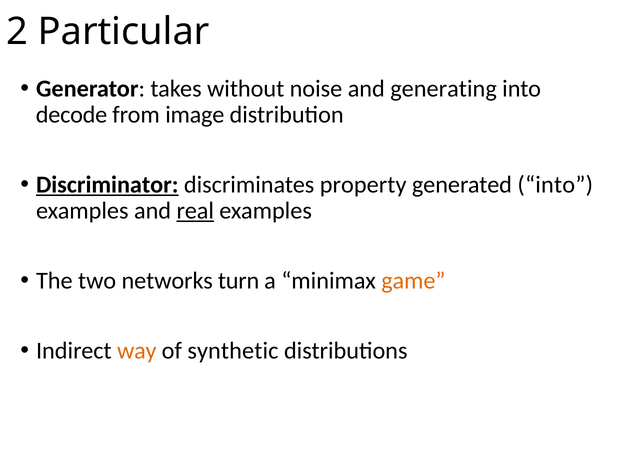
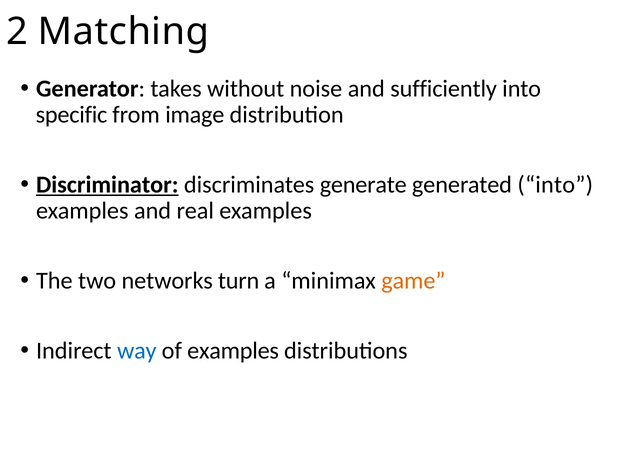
Particular: Particular -> Matching
generating: generating -> sufficiently
decode: decode -> specific
property: property -> generate
real underline: present -> none
way colour: orange -> blue
of synthetic: synthetic -> examples
